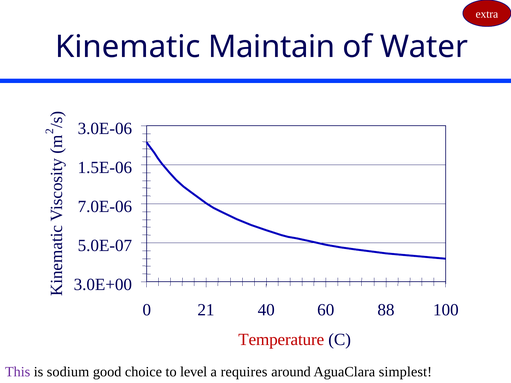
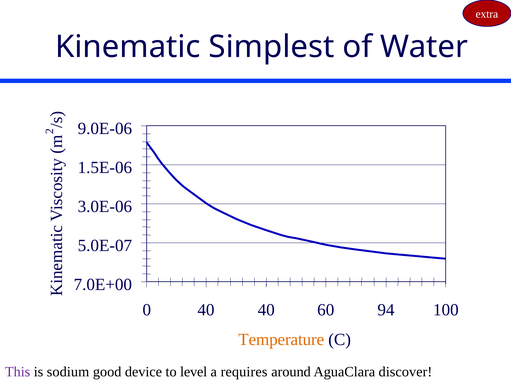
Maintain: Maintain -> Simplest
3.0E-06: 3.0E-06 -> 9.0E-06
7.0E-06: 7.0E-06 -> 3.0E-06
3.0E+00: 3.0E+00 -> 7.0E+00
0 21: 21 -> 40
88: 88 -> 94
Temperature colour: red -> orange
choice: choice -> device
simplest: simplest -> discover
